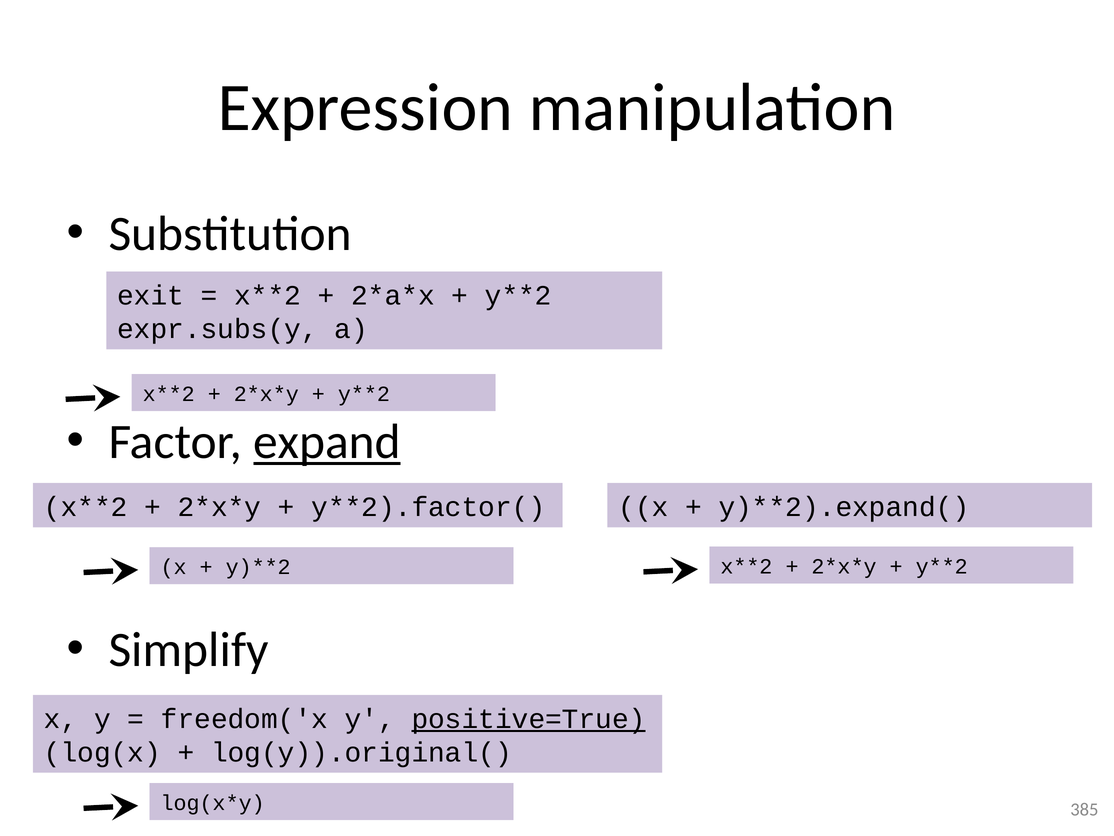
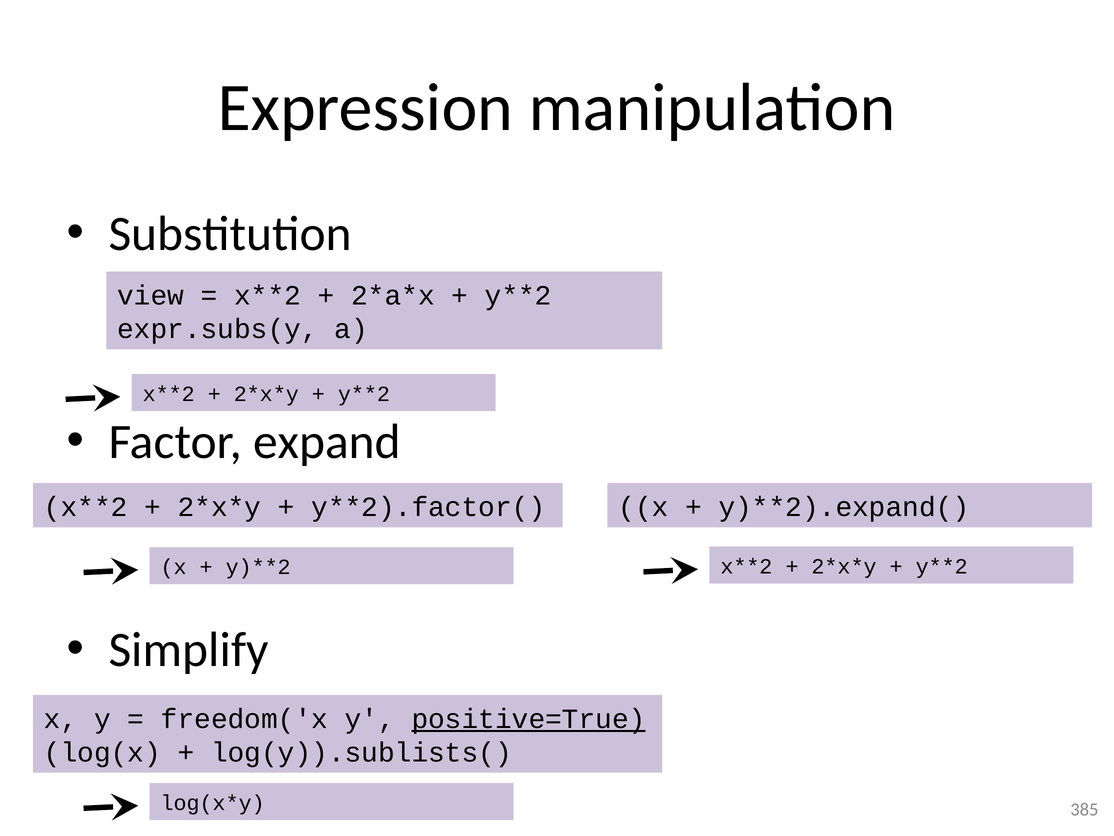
exit: exit -> view
expand underline: present -> none
log(y)).original(: log(y)).original( -> log(y)).sublists(
